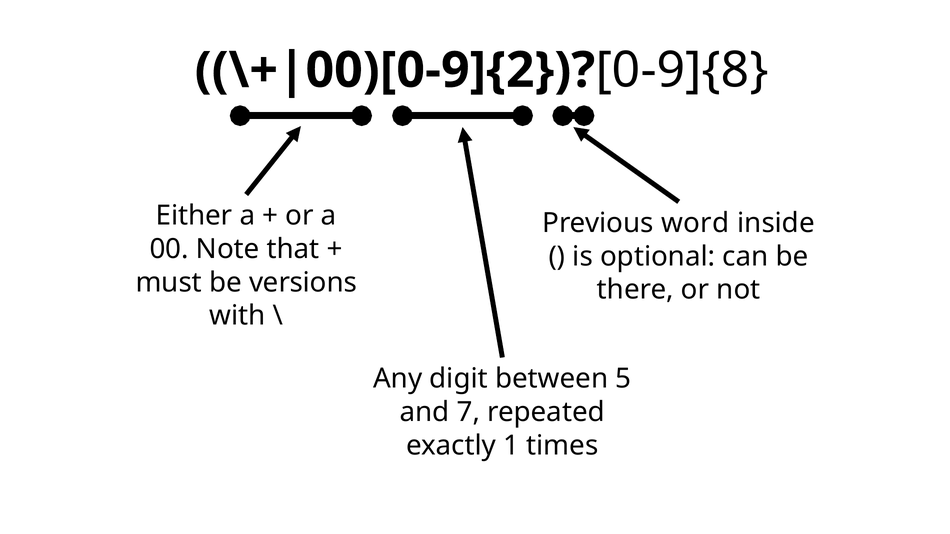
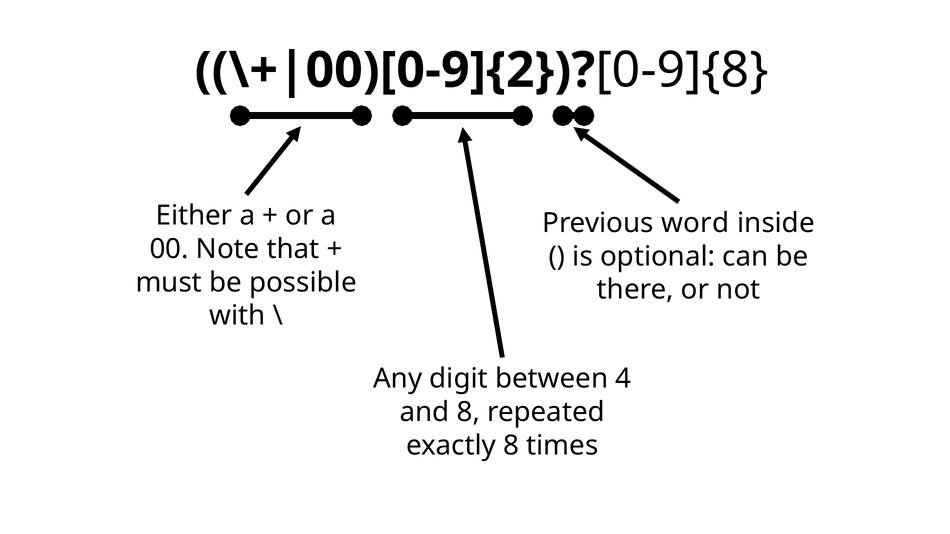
versions: versions -> possible
5: 5 -> 4
and 7: 7 -> 8
exactly 1: 1 -> 8
